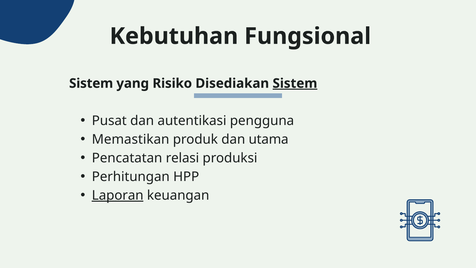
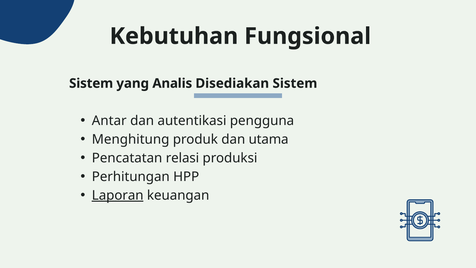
Risiko: Risiko -> Analis
Sistem at (295, 83) underline: present -> none
Pusat: Pusat -> Antar
Memastikan: Memastikan -> Menghitung
